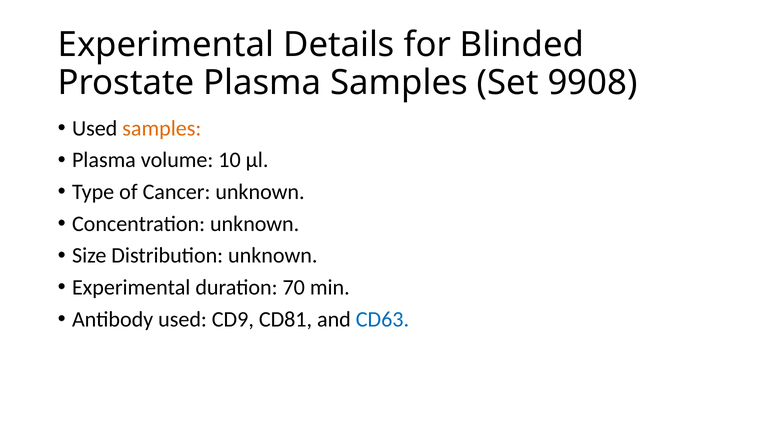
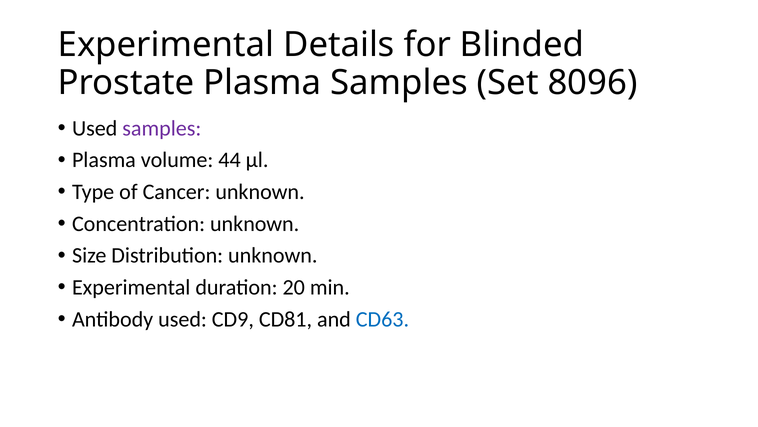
9908: 9908 -> 8096
samples at (162, 128) colour: orange -> purple
10: 10 -> 44
70: 70 -> 20
